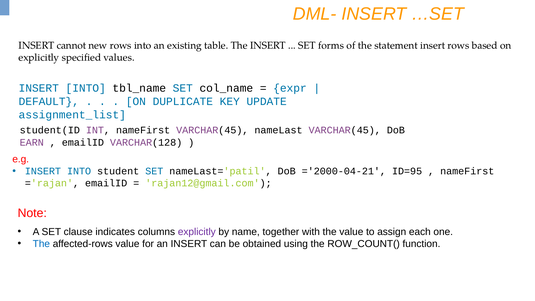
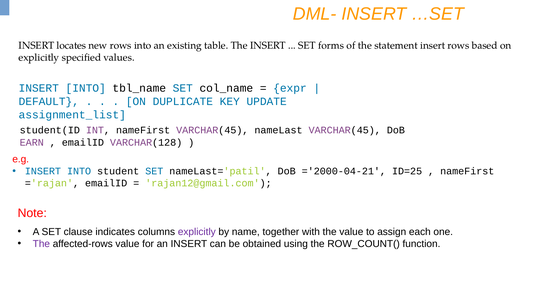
cannot: cannot -> locates
ID=95: ID=95 -> ID=25
The at (41, 244) colour: blue -> purple
